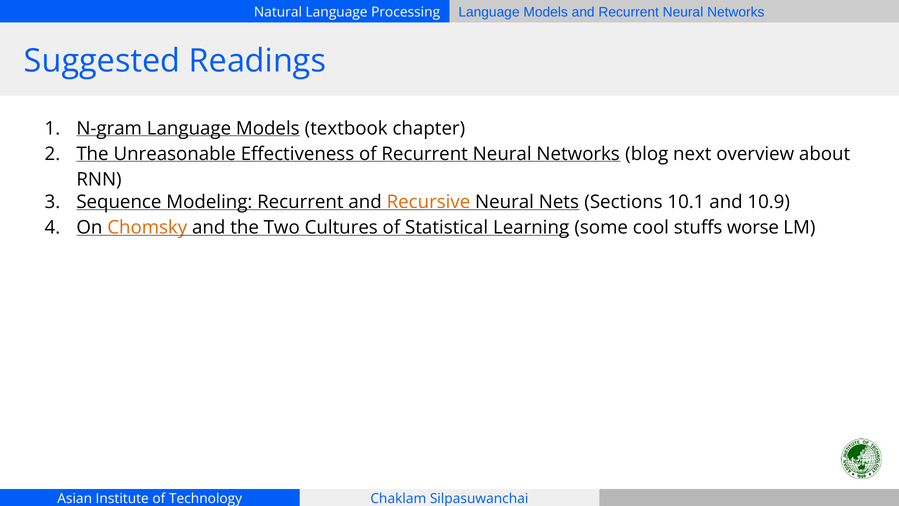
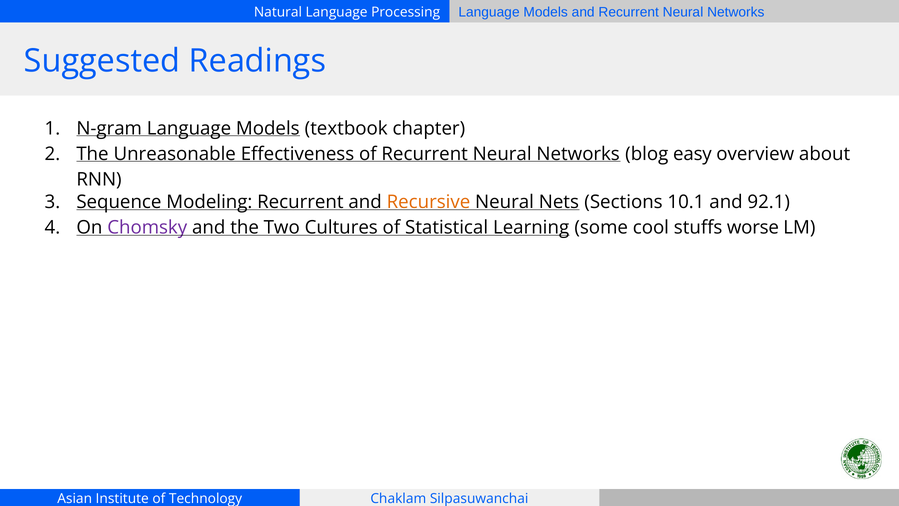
next: next -> easy
10.9: 10.9 -> 92.1
Chomsky colour: orange -> purple
